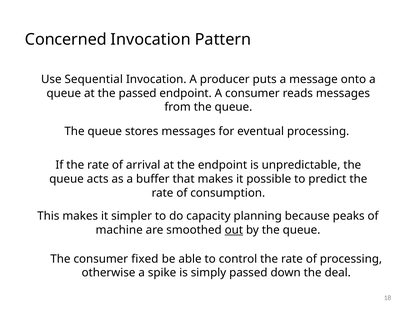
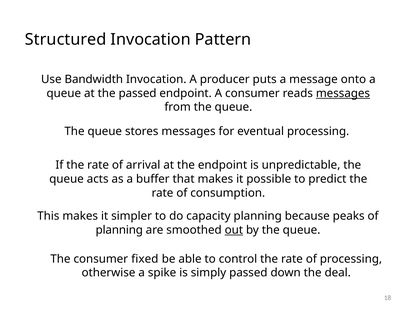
Concerned: Concerned -> Structured
Sequential: Sequential -> Bandwidth
messages at (343, 93) underline: none -> present
machine at (119, 230): machine -> planning
